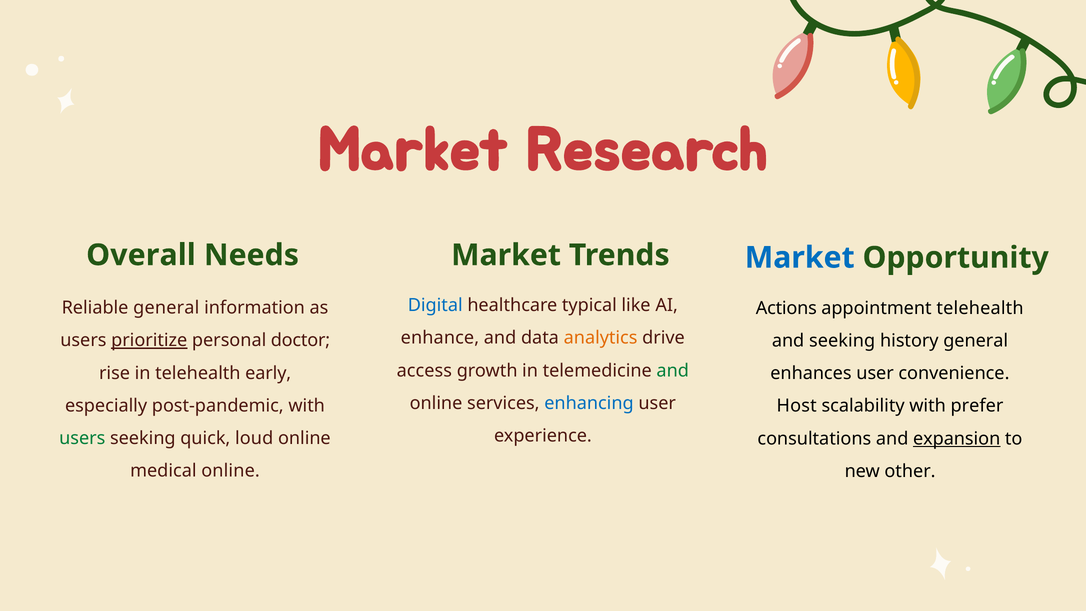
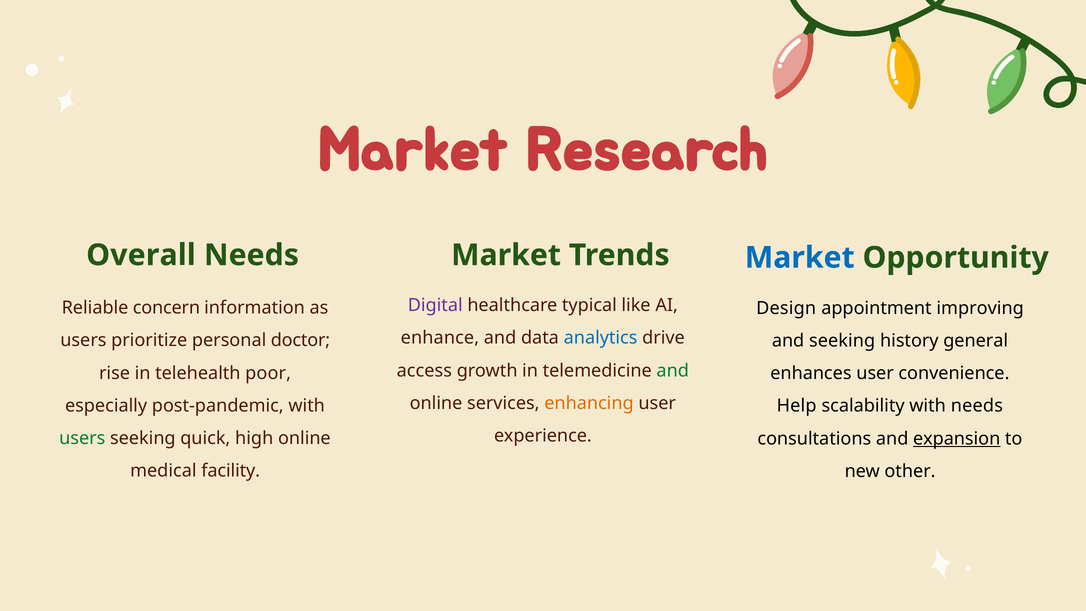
Digital colour: blue -> purple
Reliable general: general -> concern
Actions: Actions -> Design
appointment telehealth: telehealth -> improving
analytics colour: orange -> blue
prioritize underline: present -> none
early: early -> poor
enhancing colour: blue -> orange
Host: Host -> Help
with prefer: prefer -> needs
loud: loud -> high
medical online: online -> facility
